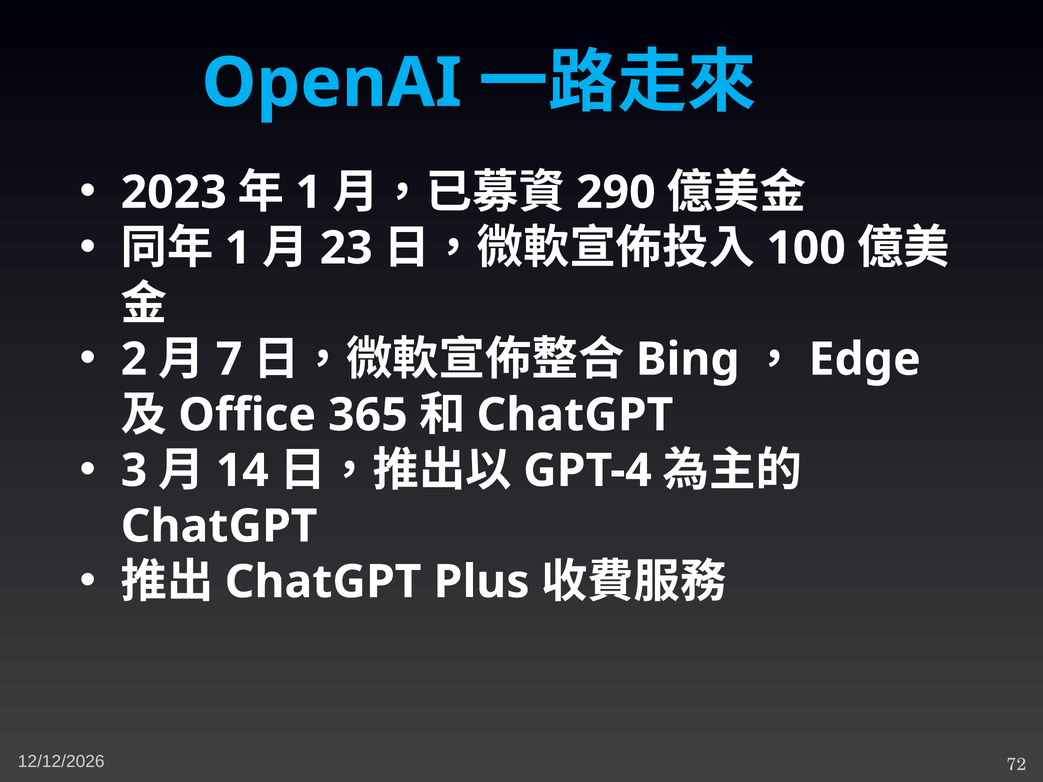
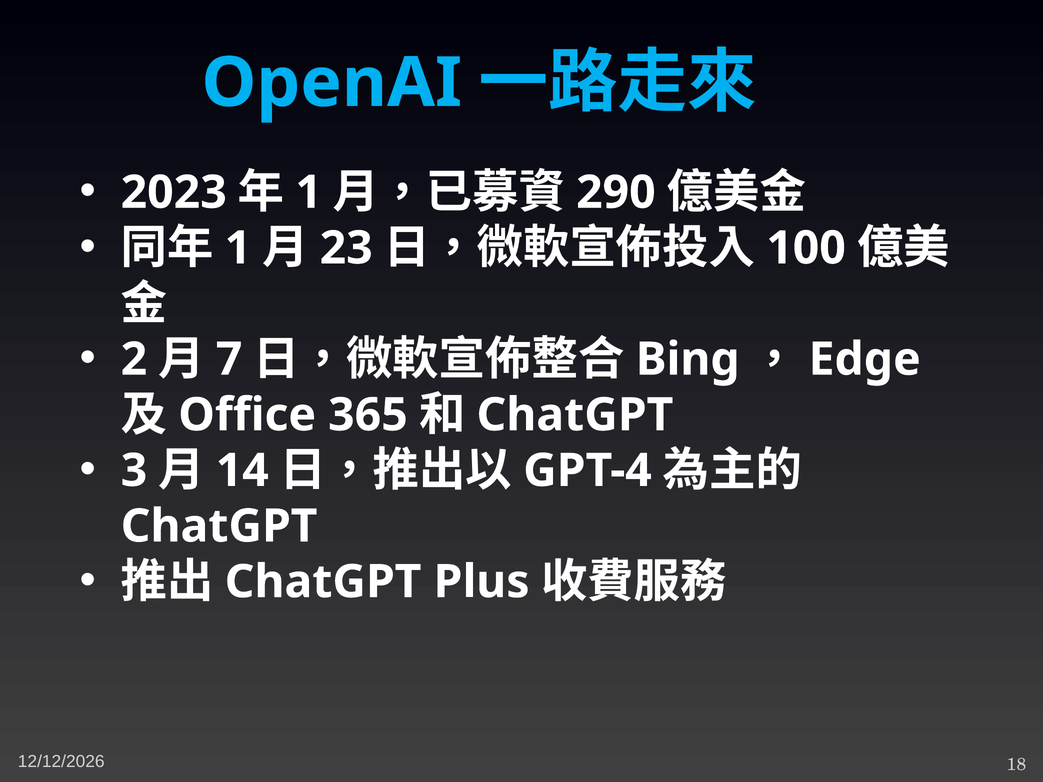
72: 72 -> 18
